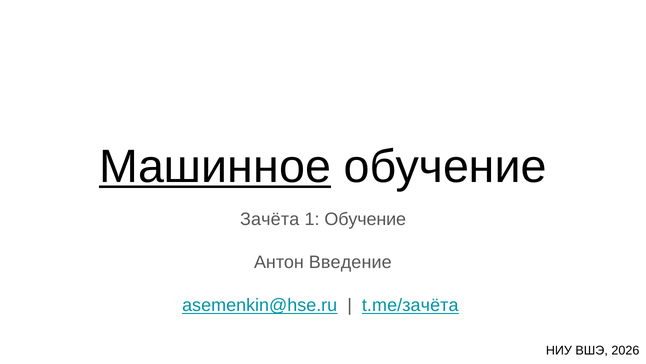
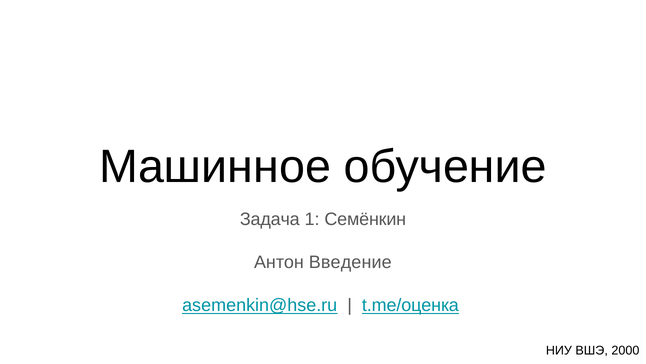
Машинное underline: present -> none
Зачёта: Зачёта -> Задача
1 Обучение: Обучение -> Семёнкин
t.me/зачёта: t.me/зачёта -> t.me/оценка
2026: 2026 -> 2000
